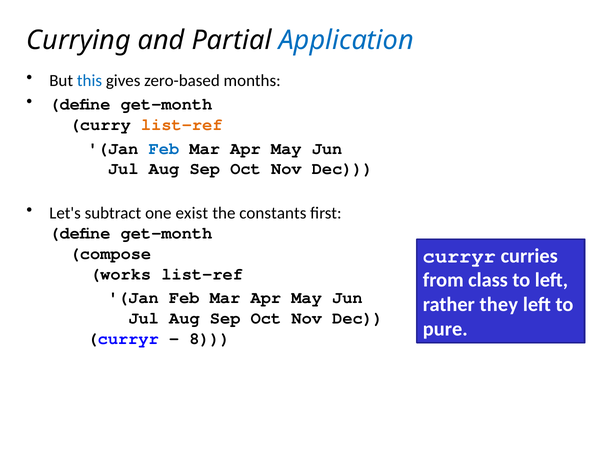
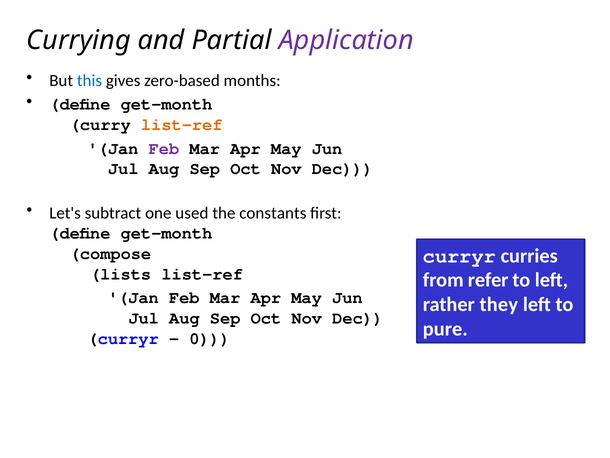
Application colour: blue -> purple
Feb at (164, 148) colour: blue -> purple
exist: exist -> used
works: works -> lists
class: class -> refer
8: 8 -> 0
